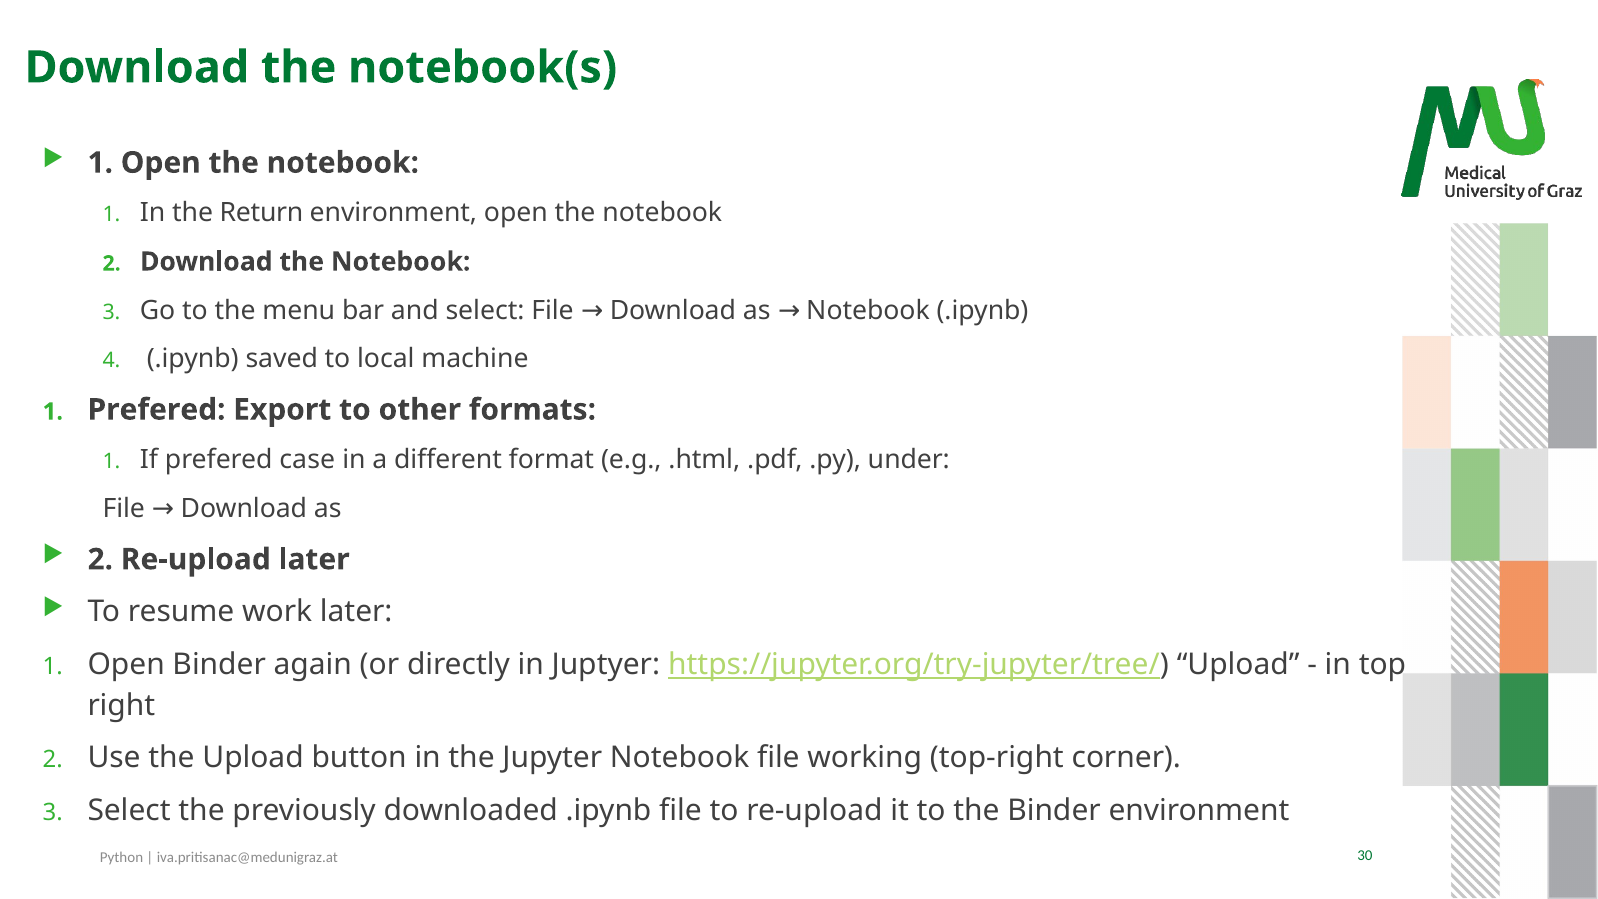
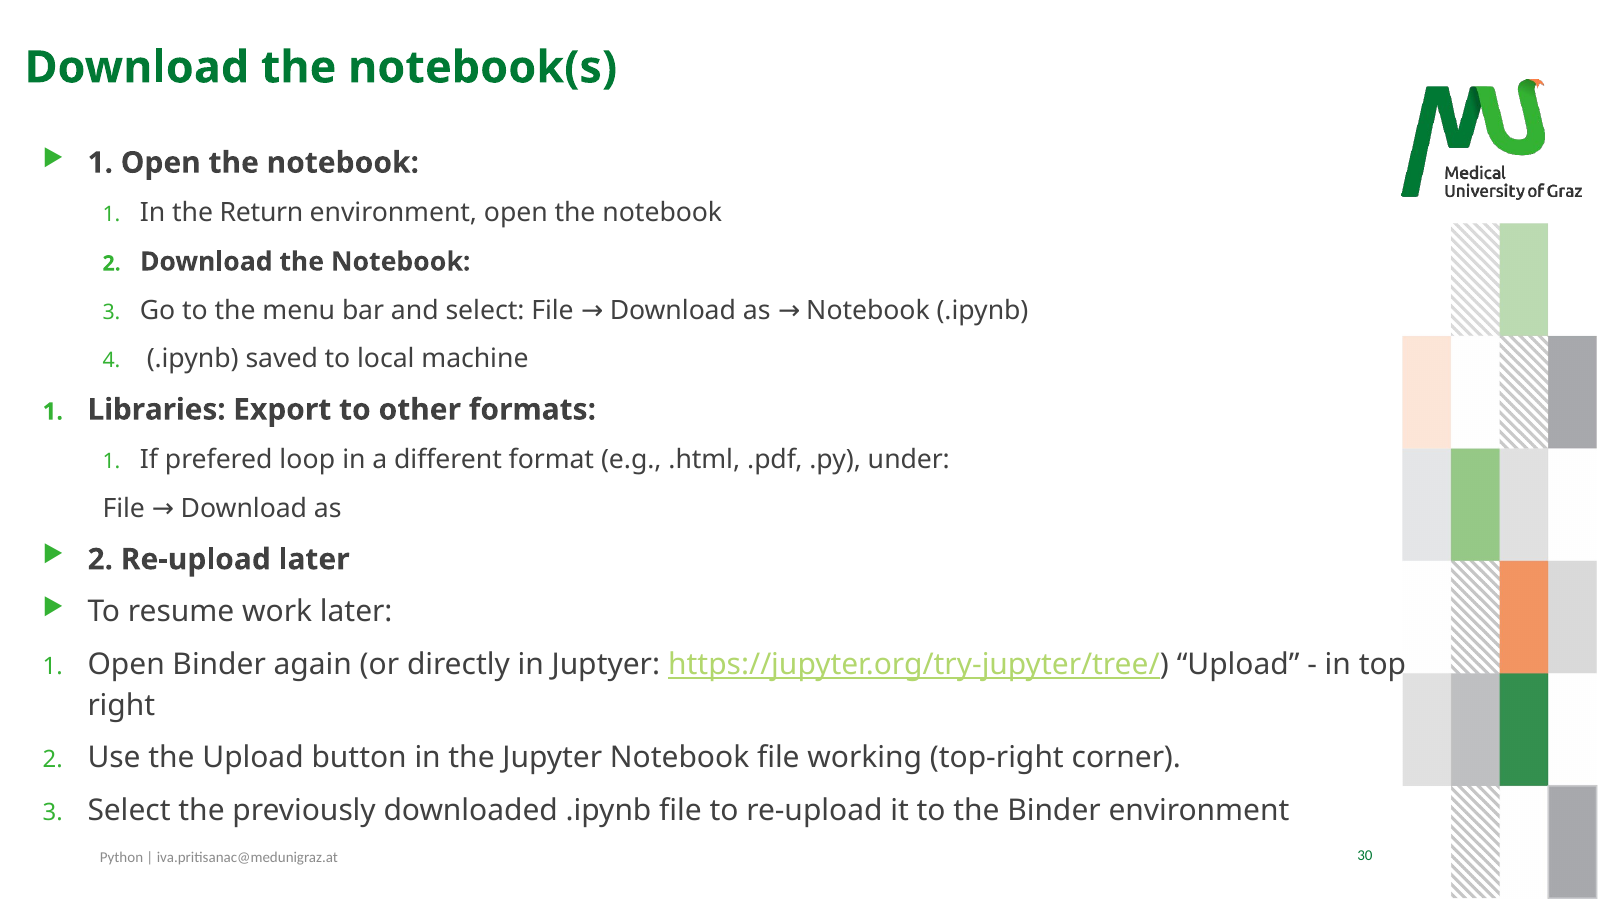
1 Prefered: Prefered -> Libraries
case: case -> loop
